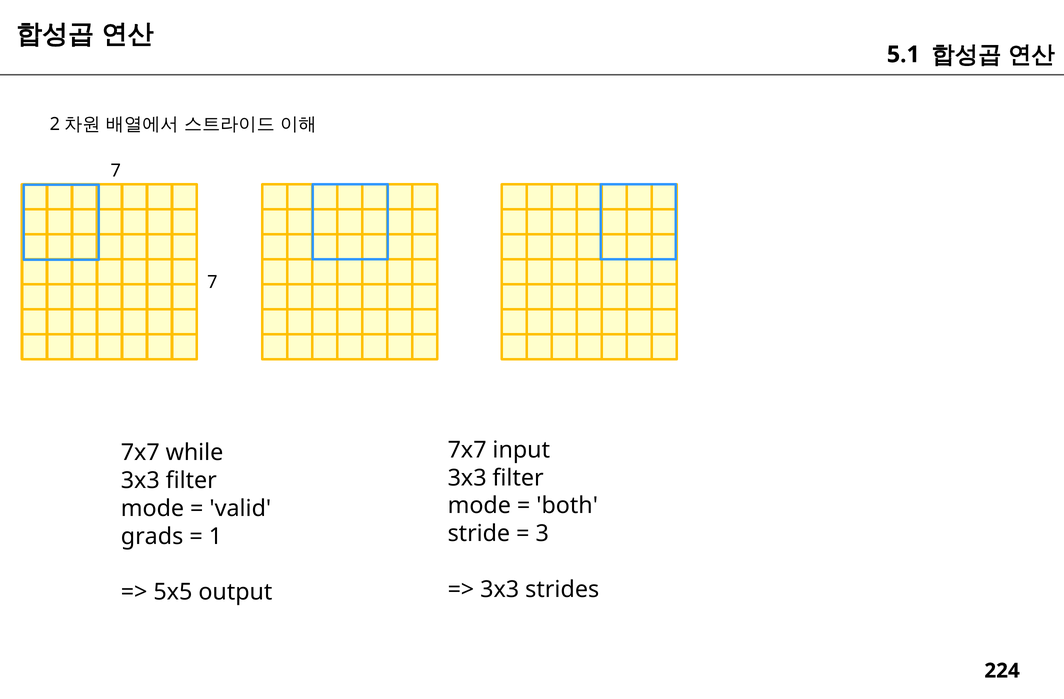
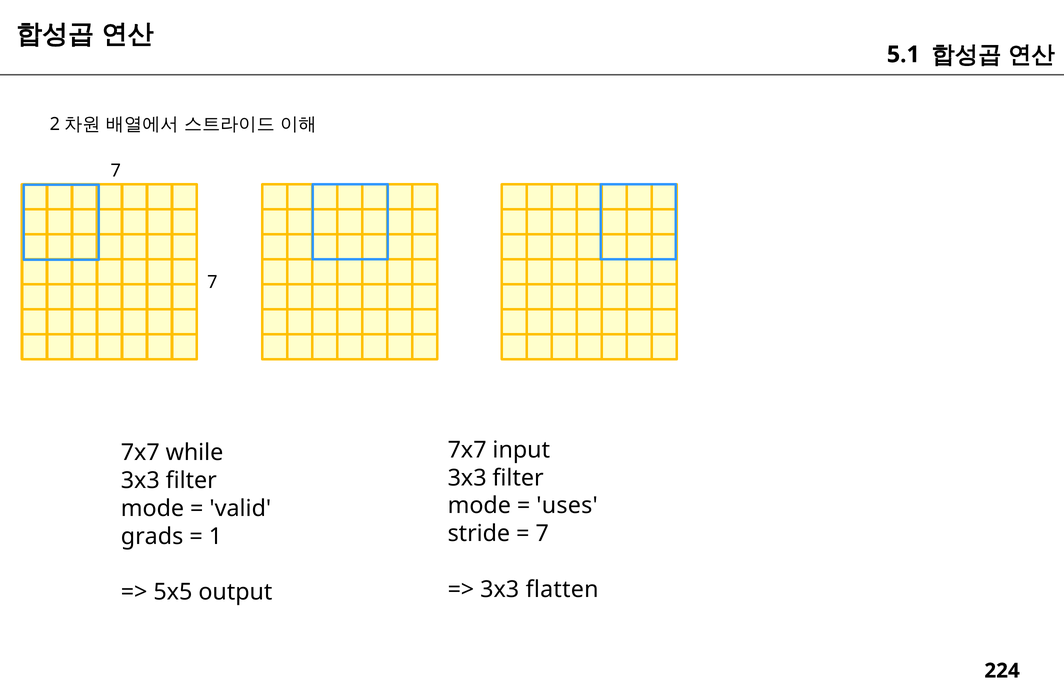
both: both -> uses
3 at (542, 534): 3 -> 7
strides: strides -> flatten
